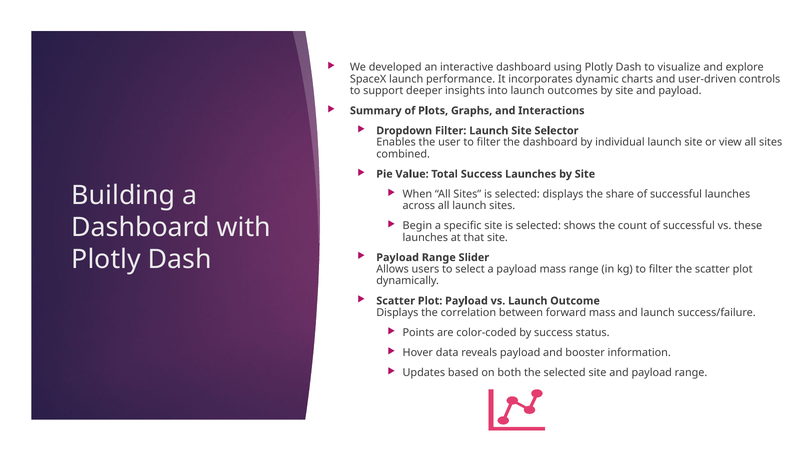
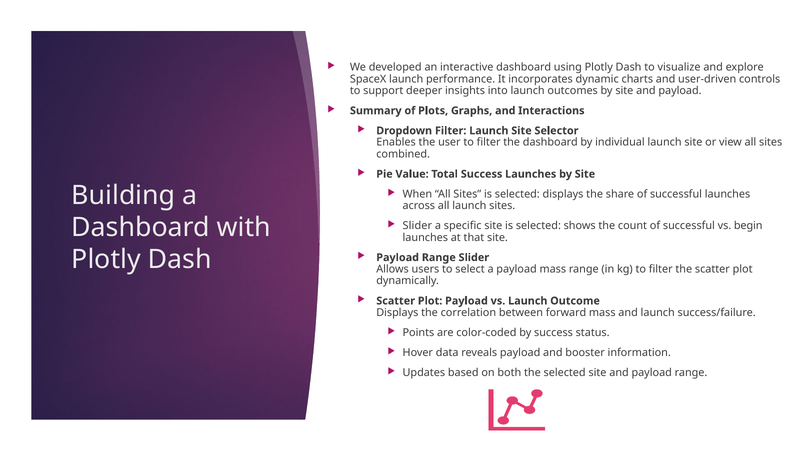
Begin at (417, 226): Begin -> Slider
these: these -> begin
